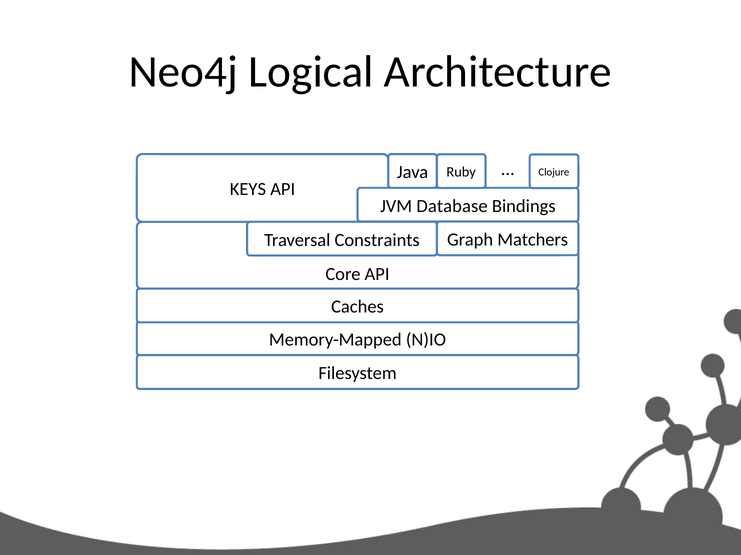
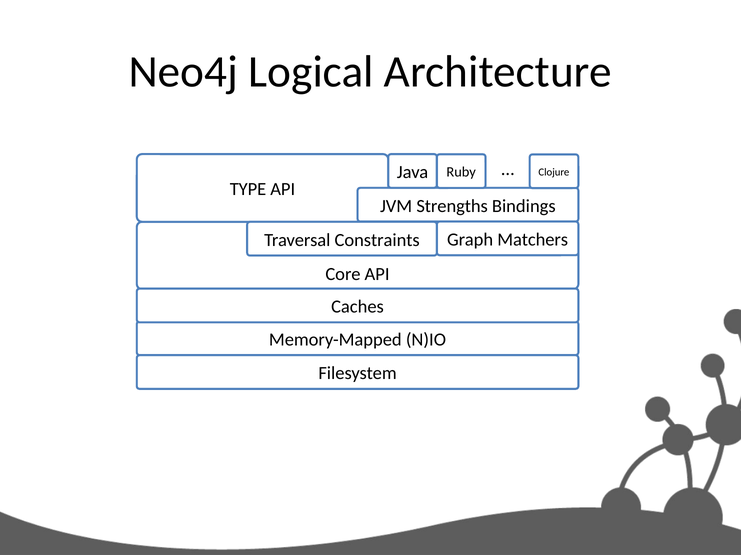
KEYS: KEYS -> TYPE
Database: Database -> Strengths
